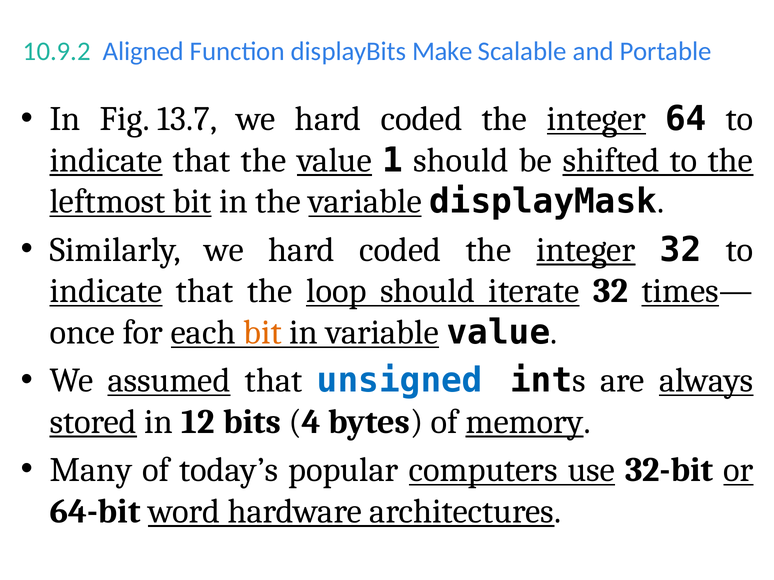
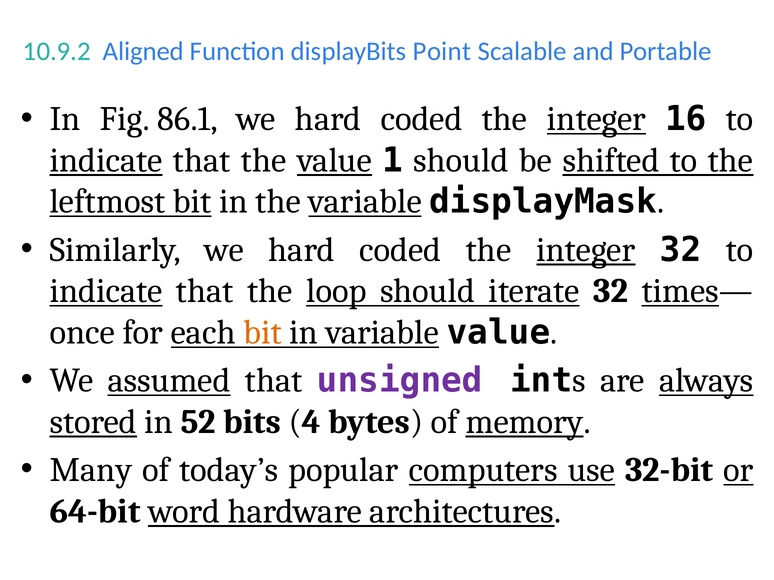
Make: Make -> Point
13.7: 13.7 -> 86.1
64: 64 -> 16
unsigned colour: blue -> purple
12: 12 -> 52
